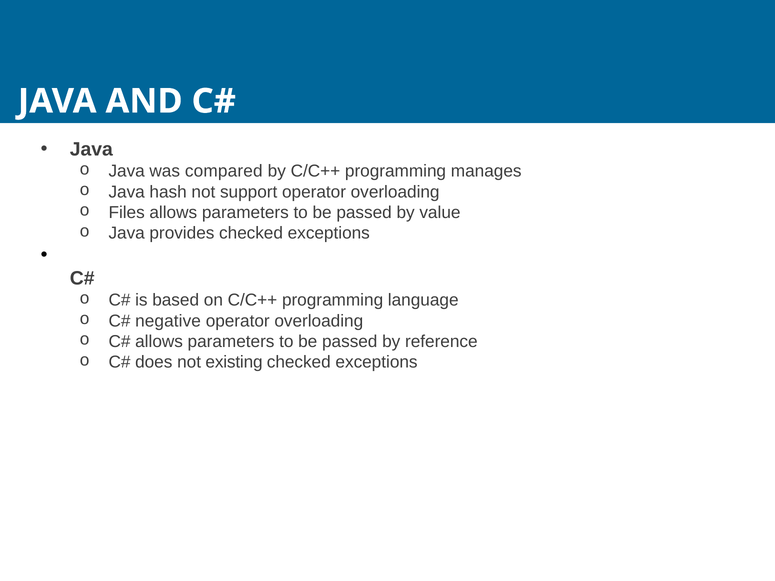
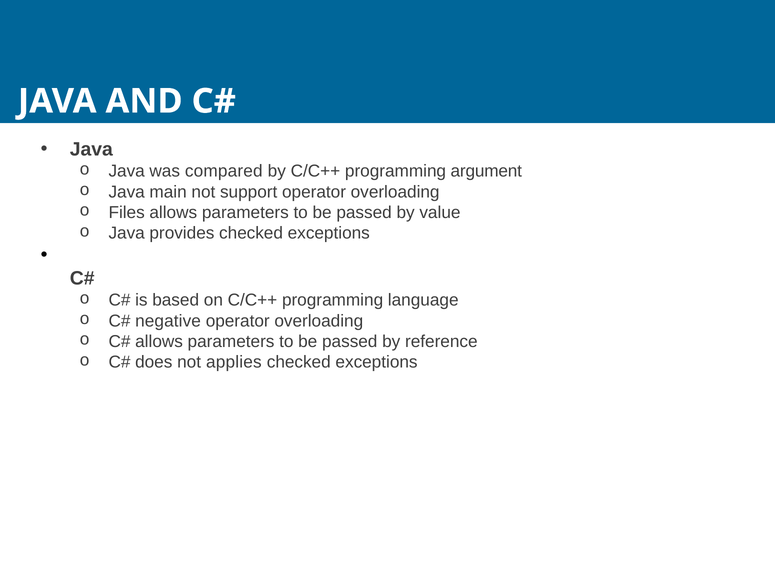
manages: manages -> argument
hash: hash -> main
existing: existing -> applies
